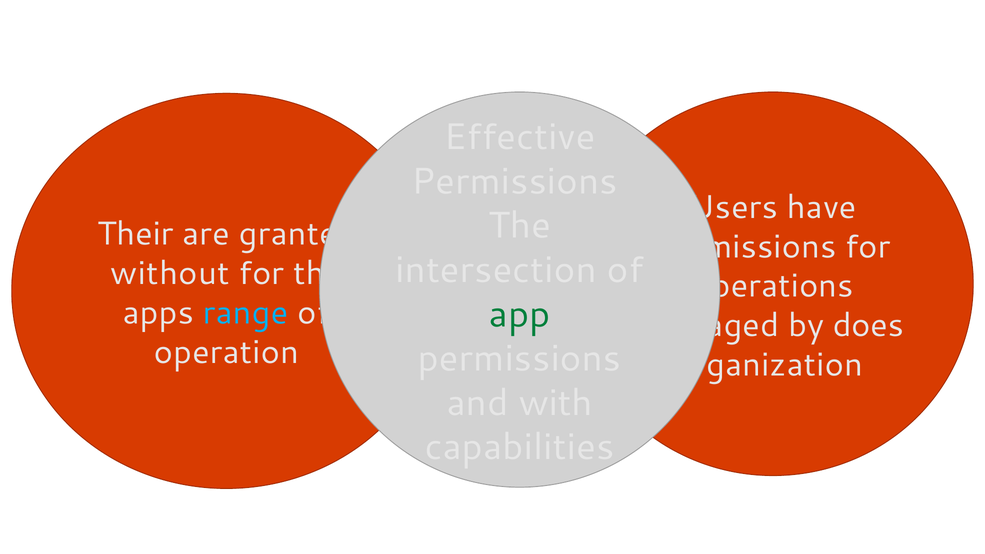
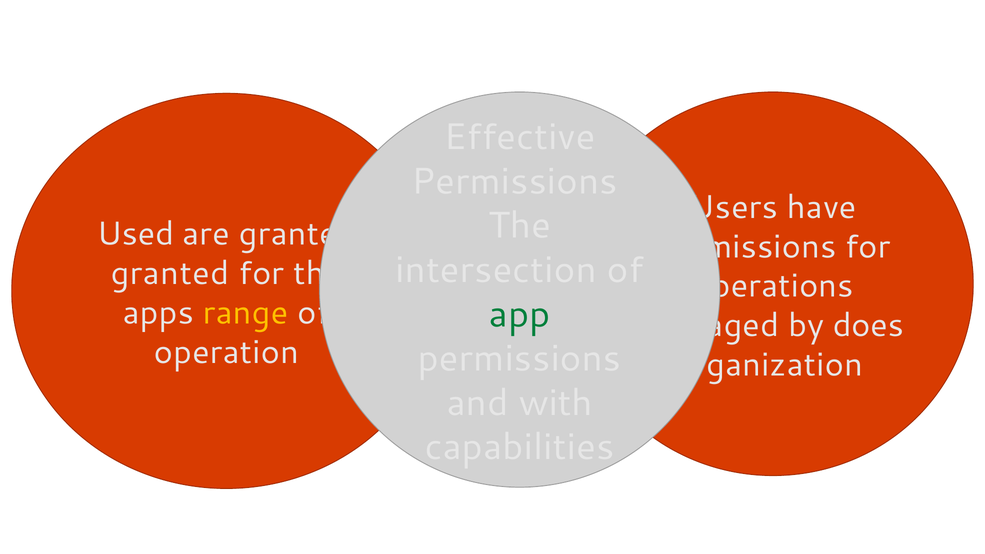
Their: Their -> Used
without at (170, 273): without -> granted
range colour: light blue -> yellow
